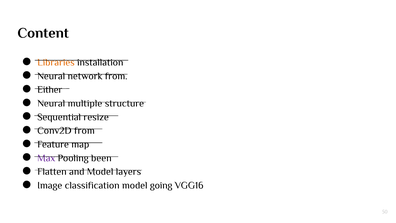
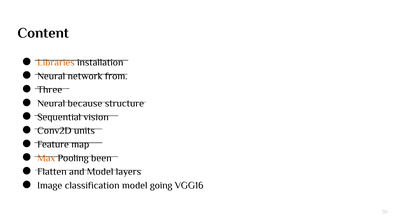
Either: Either -> Three
multiple: multiple -> because
resize: resize -> vision
Conv2D from: from -> units
Max colour: purple -> orange
